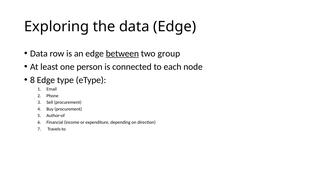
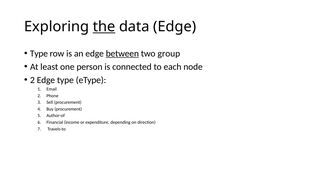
the underline: none -> present
Data at (39, 54): Data -> Type
8 at (32, 80): 8 -> 2
